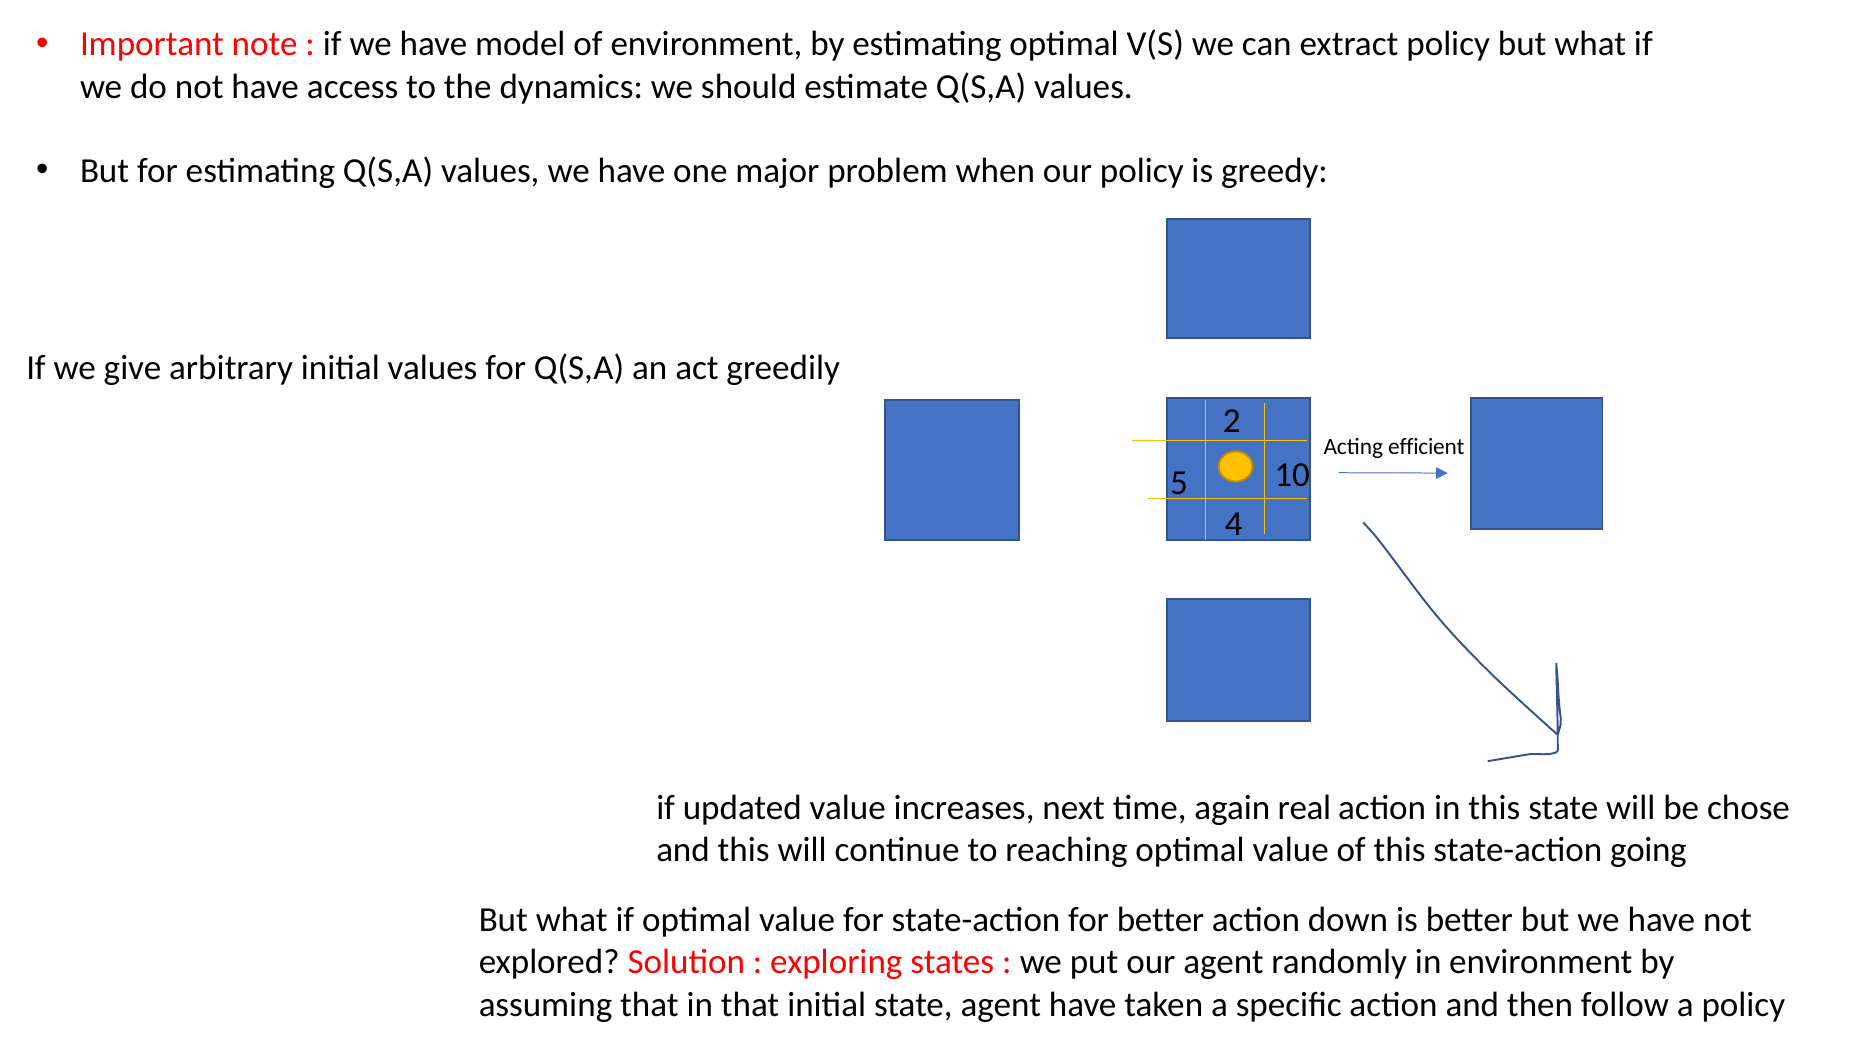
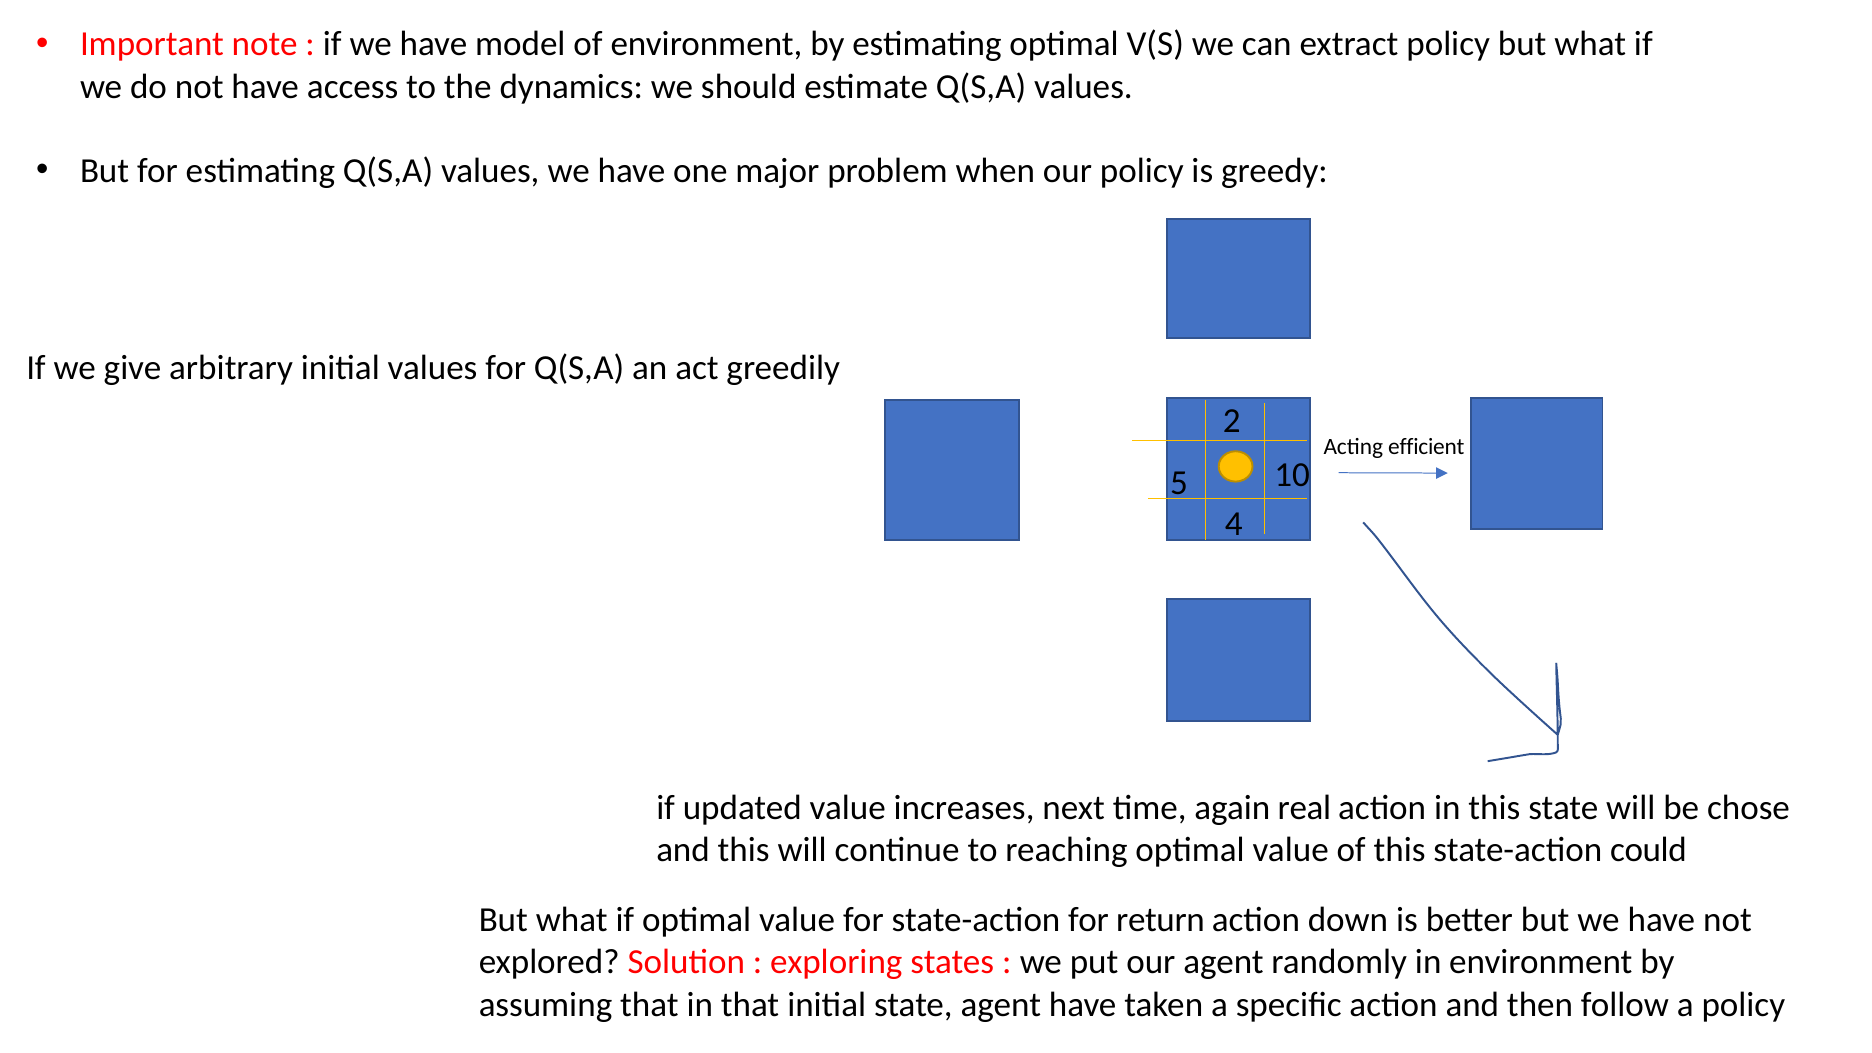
going: going -> could
for better: better -> return
